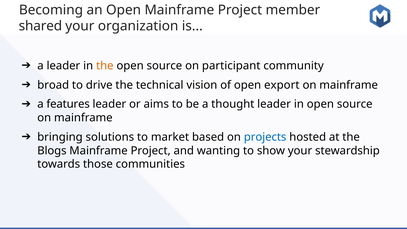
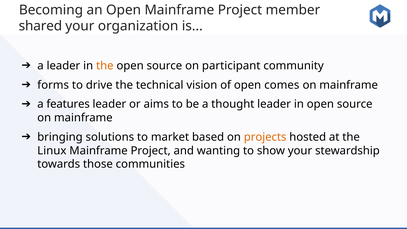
broad: broad -> forms
export: export -> comes
projects colour: blue -> orange
Blogs: Blogs -> Linux
